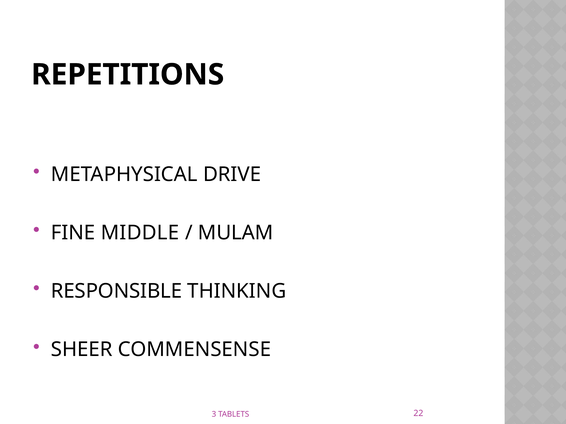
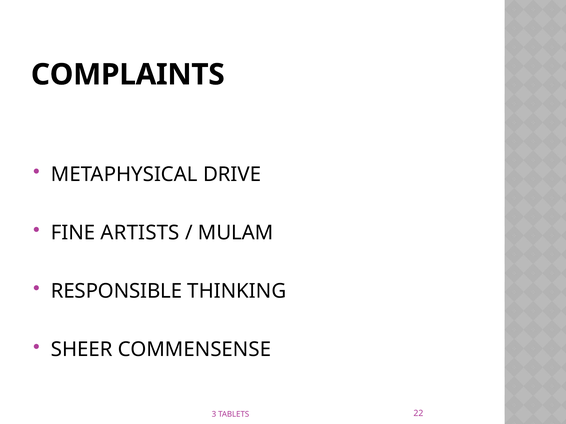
REPETITIONS: REPETITIONS -> COMPLAINTS
MIDDLE: MIDDLE -> ARTISTS
